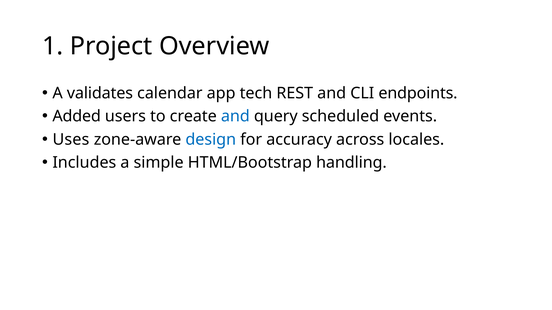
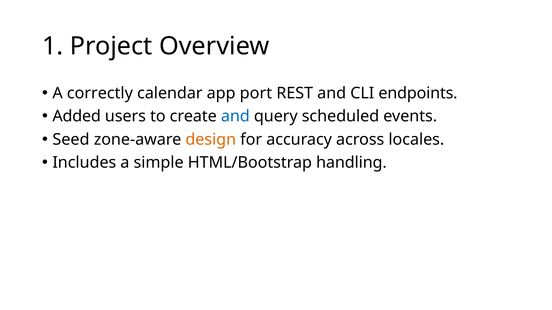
validates: validates -> correctly
tech: tech -> port
Uses: Uses -> Seed
design colour: blue -> orange
